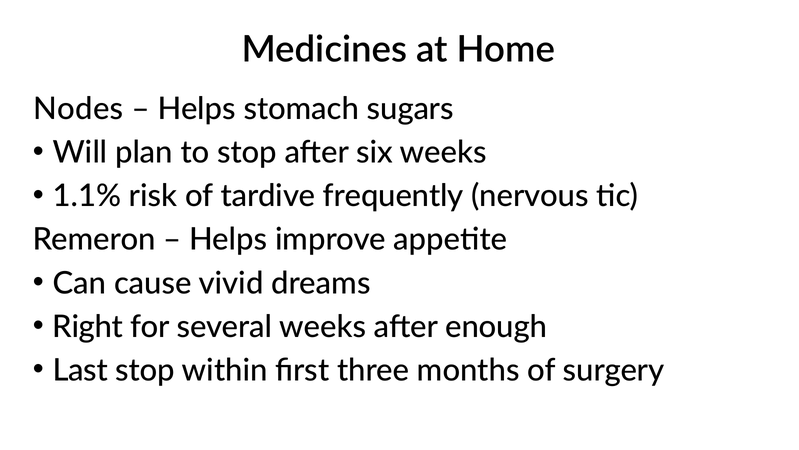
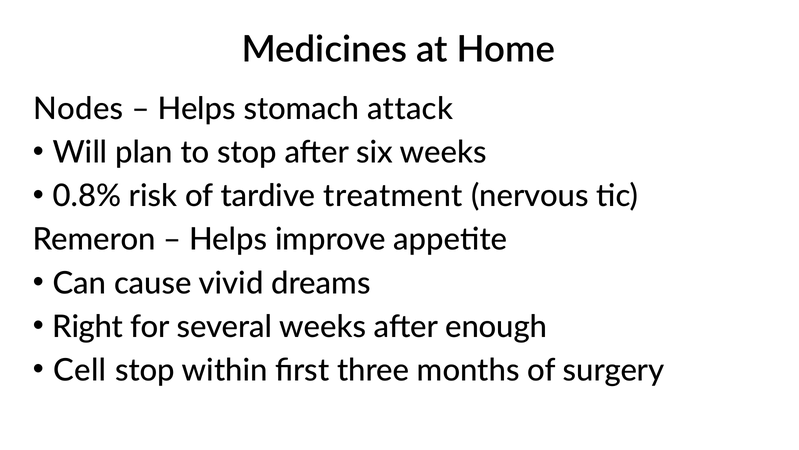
sugars: sugars -> attack
1.1%: 1.1% -> 0.8%
frequently: frequently -> treatment
Last: Last -> Cell
